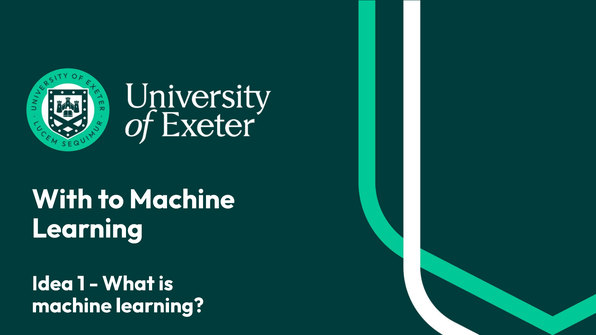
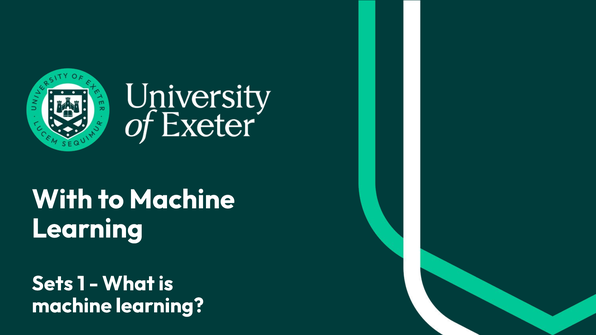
Idea: Idea -> Sets
